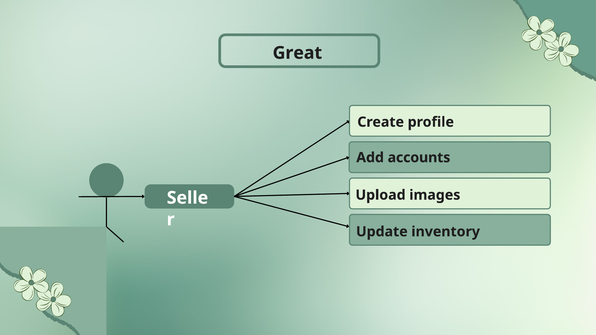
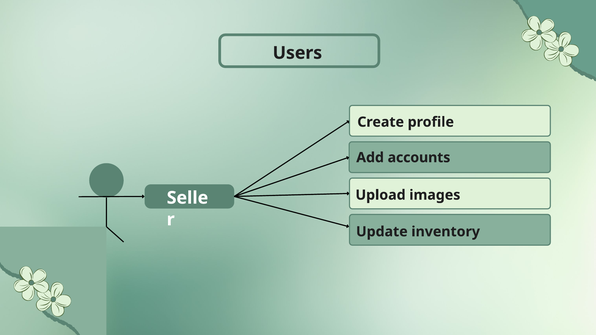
Great: Great -> Users
